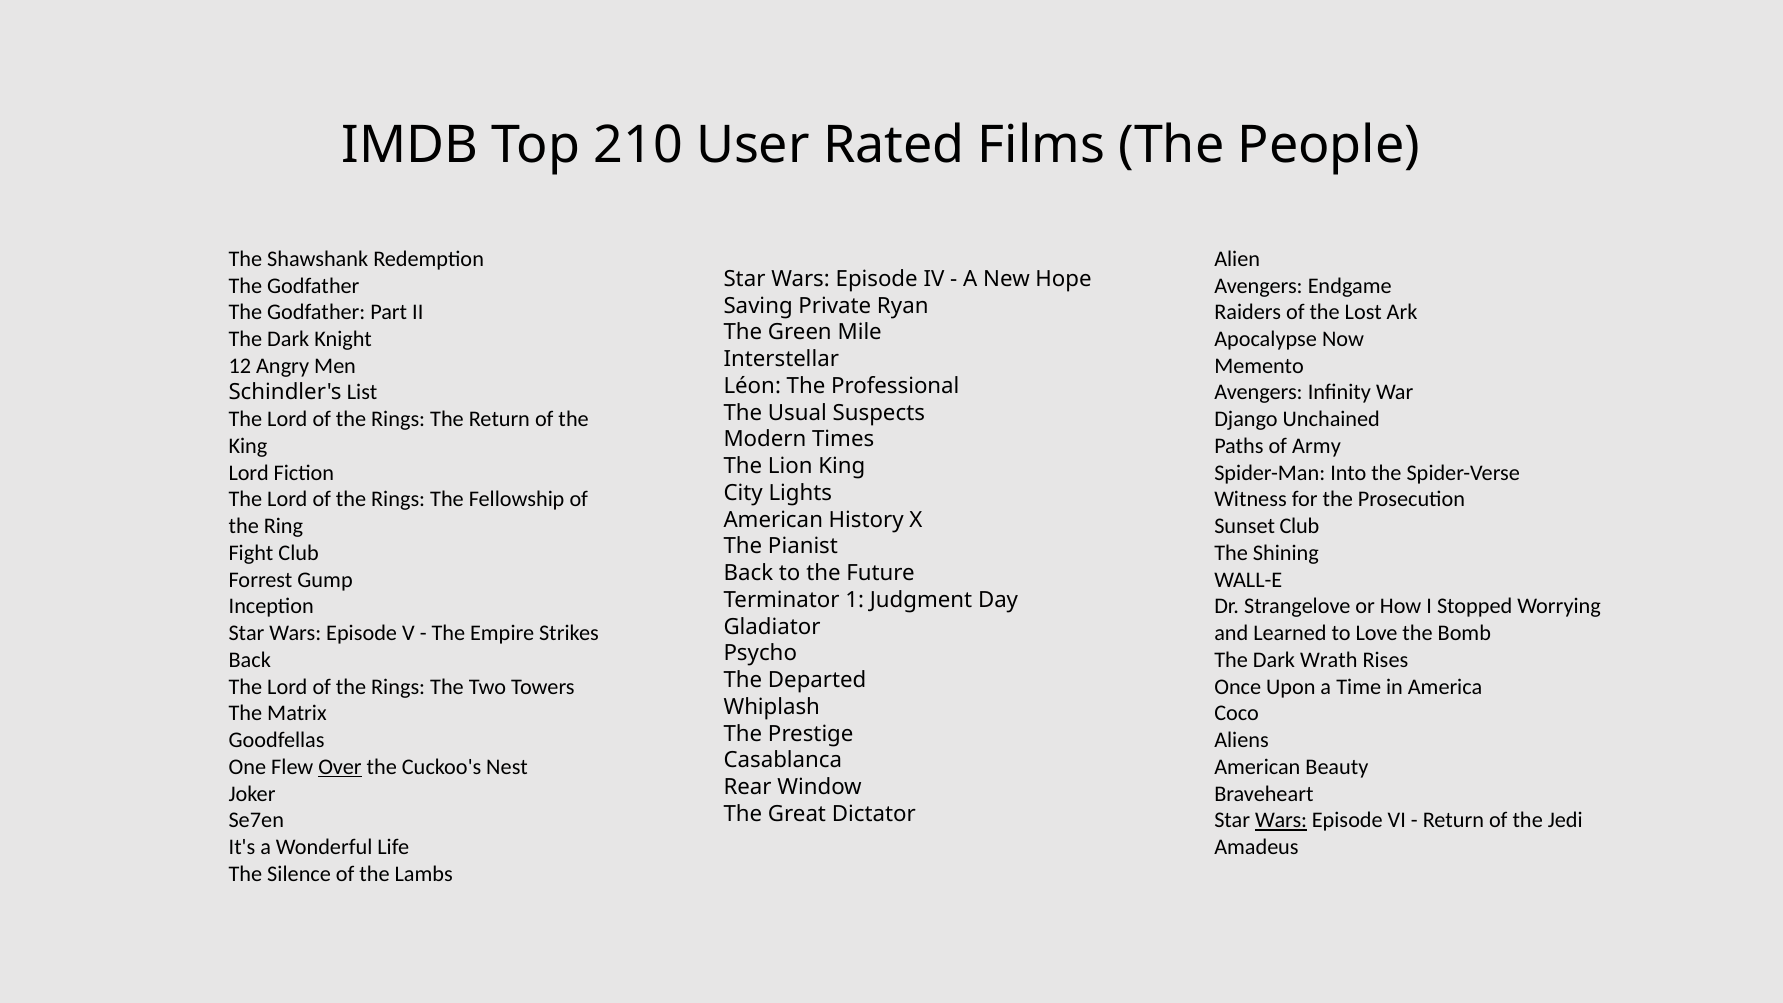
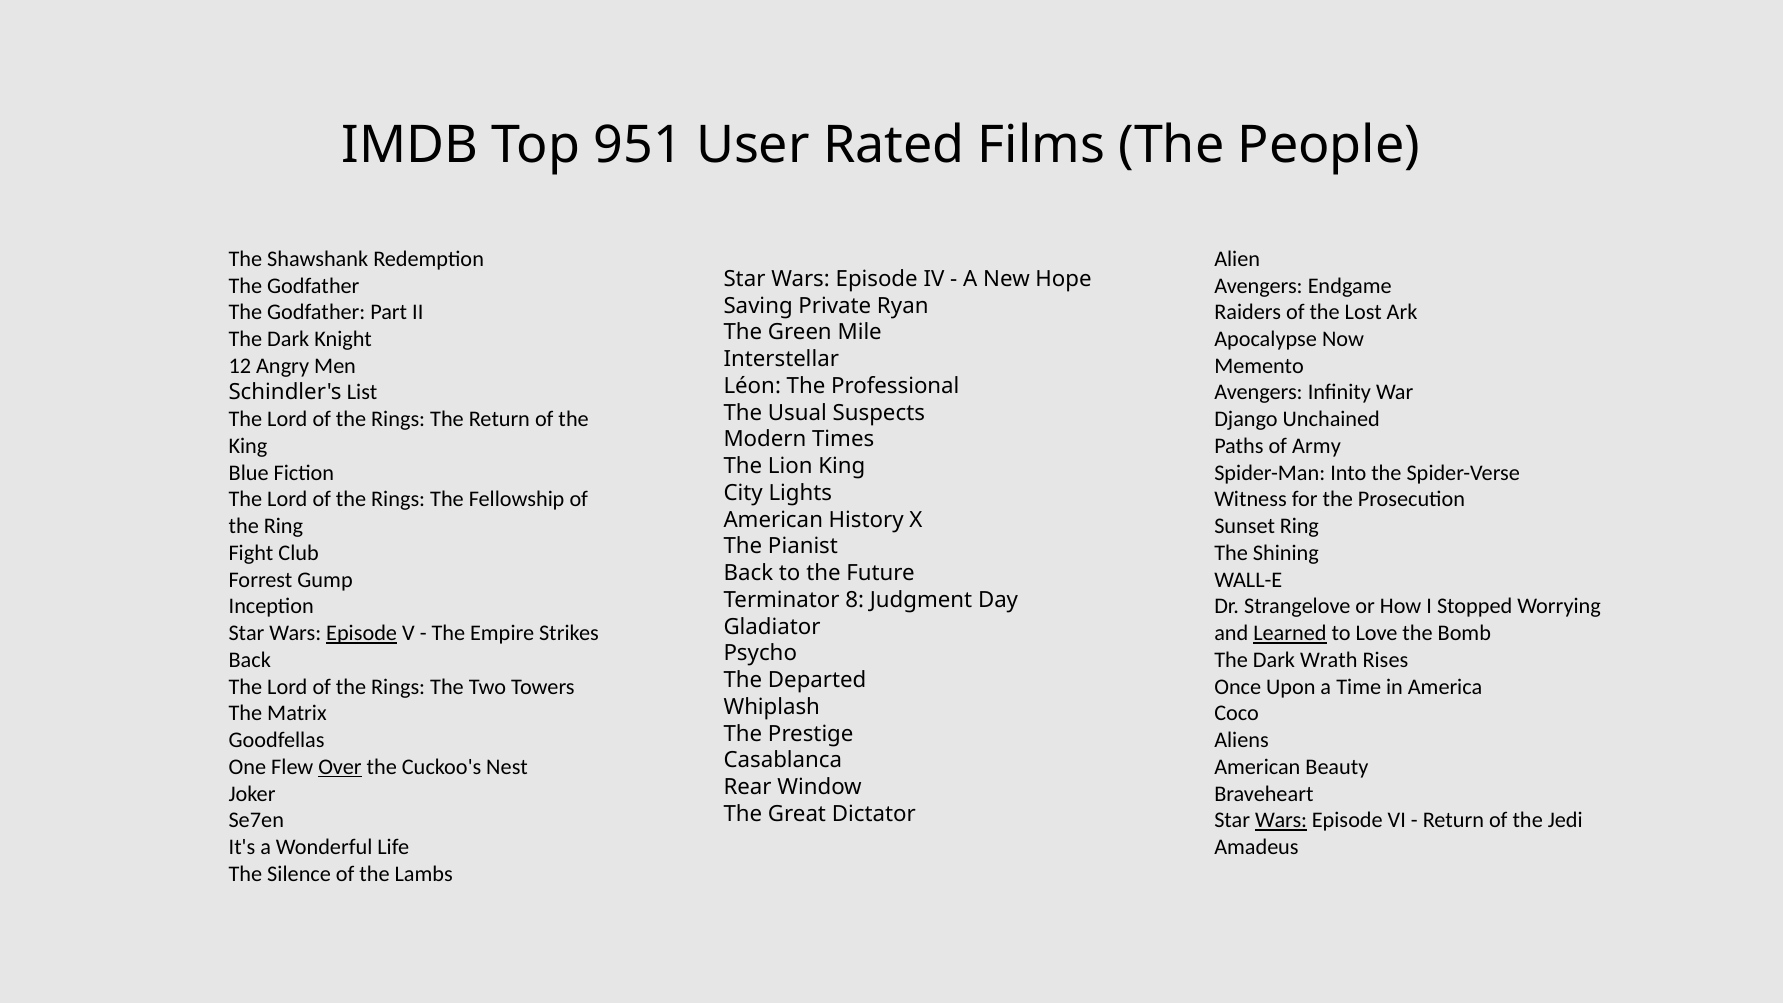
210: 210 -> 951
Lord at (249, 473): Lord -> Blue
Sunset Club: Club -> Ring
1: 1 -> 8
Episode at (362, 633) underline: none -> present
Learned underline: none -> present
